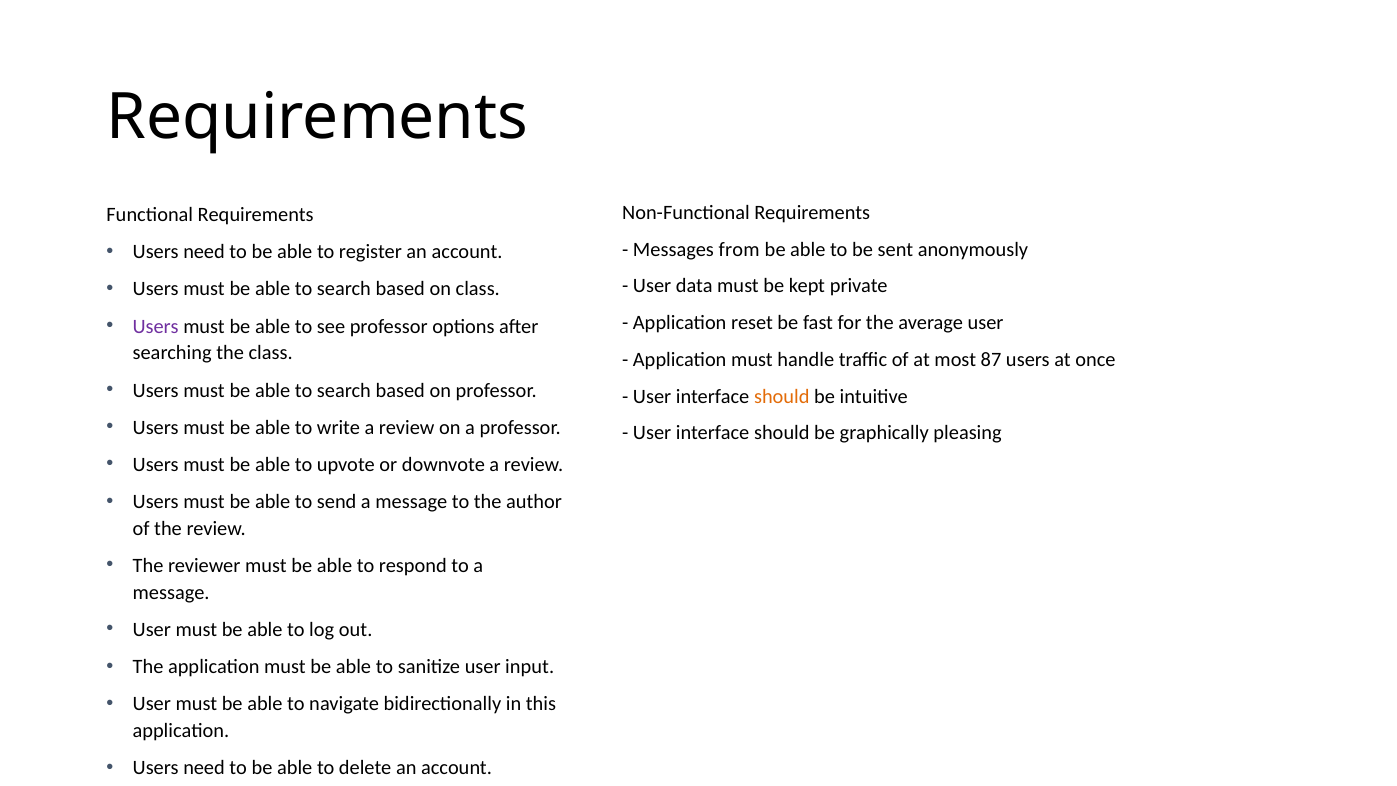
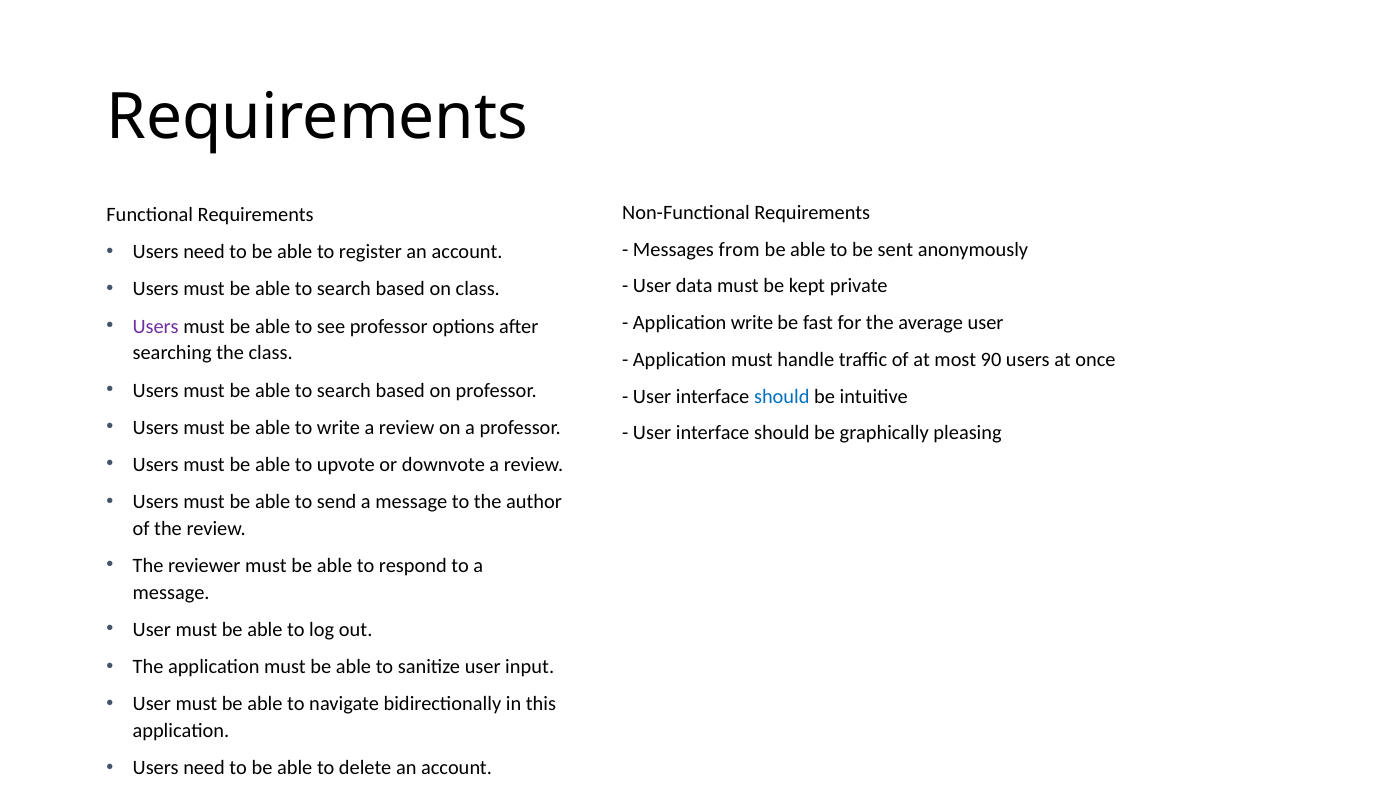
Application reset: reset -> write
87: 87 -> 90
should at (782, 396) colour: orange -> blue
